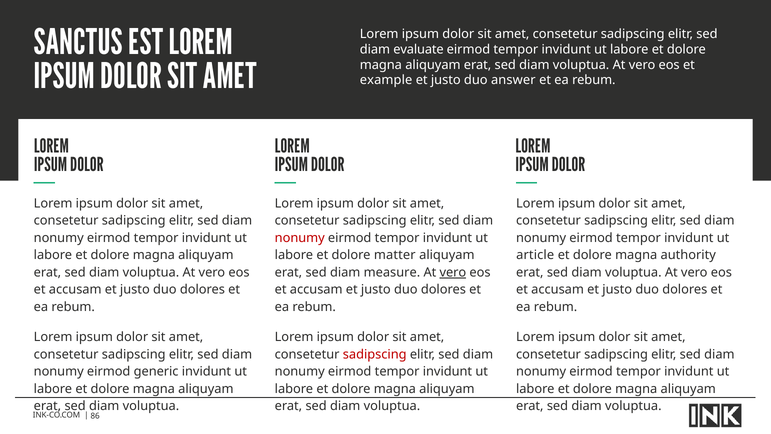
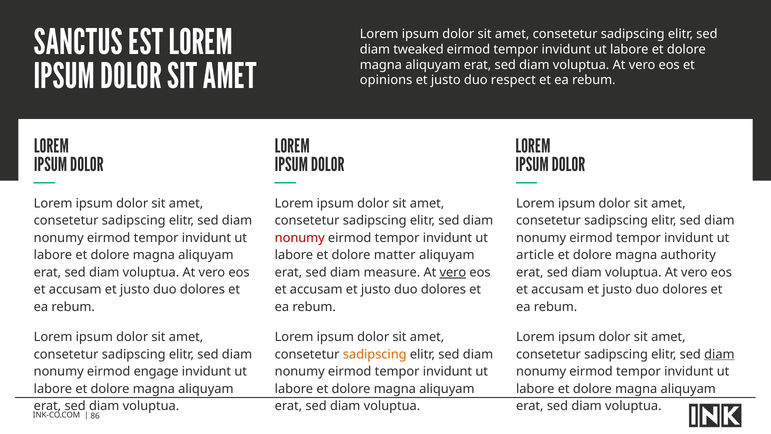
evaluate: evaluate -> tweaked
example: example -> opinions
answer: answer -> respect
sadipscing at (375, 354) colour: red -> orange
diam at (719, 354) underline: none -> present
generic: generic -> engage
